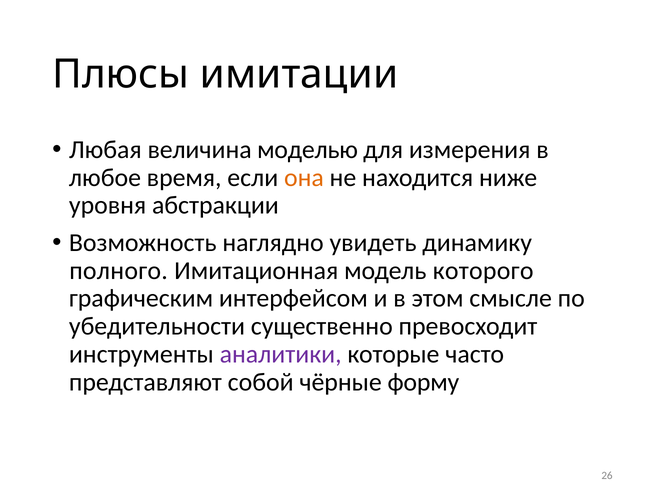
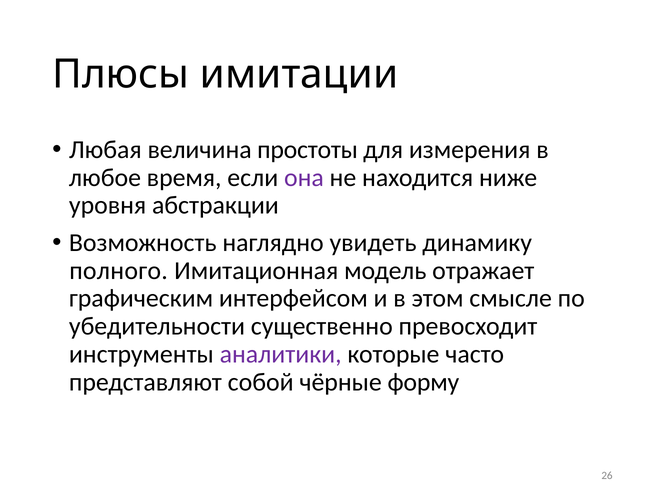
моделью: моделью -> простоты
она colour: orange -> purple
которого: которого -> отражает
